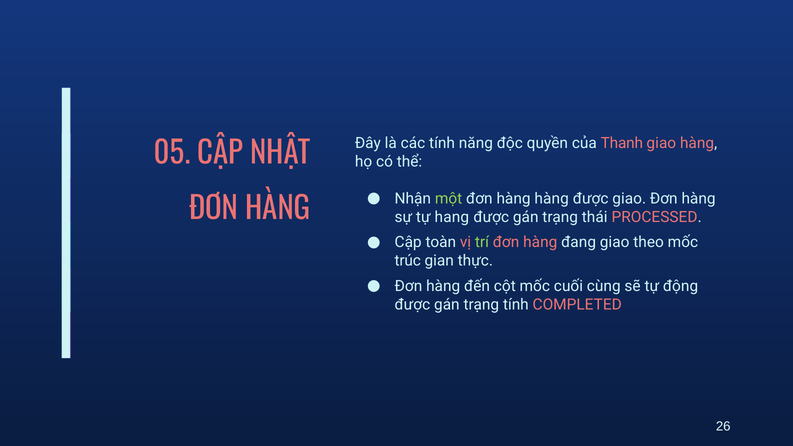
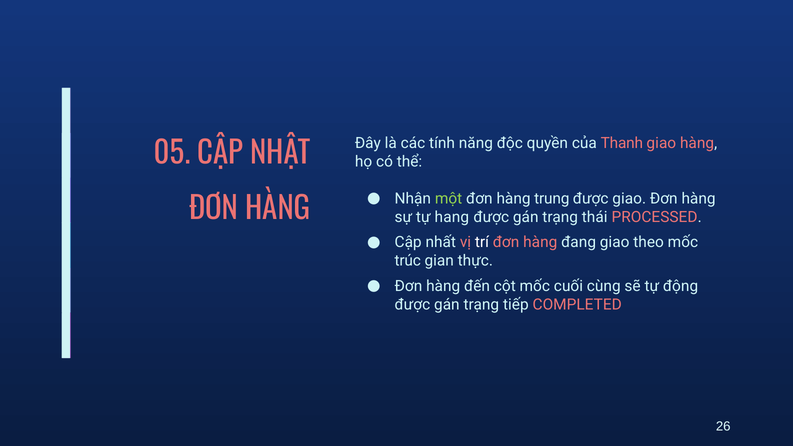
hàng hàng: hàng -> trung
toàn: toàn -> nhất
trí colour: light green -> white
trạng tính: tính -> tiếp
